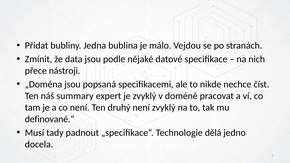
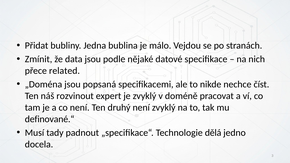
nástroji: nástroji -> related
summary: summary -> rozvinout
